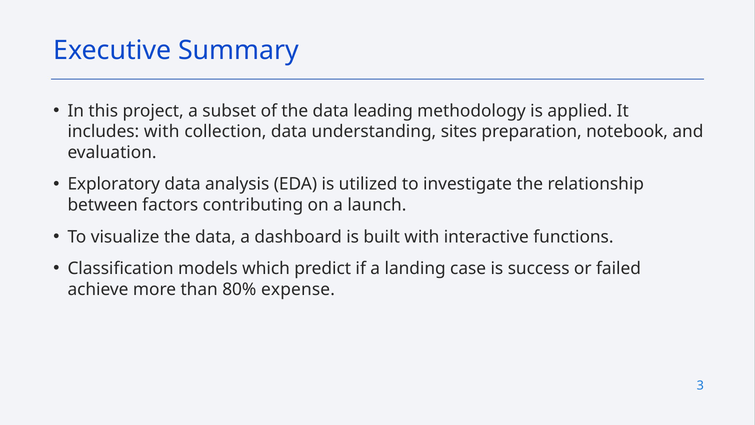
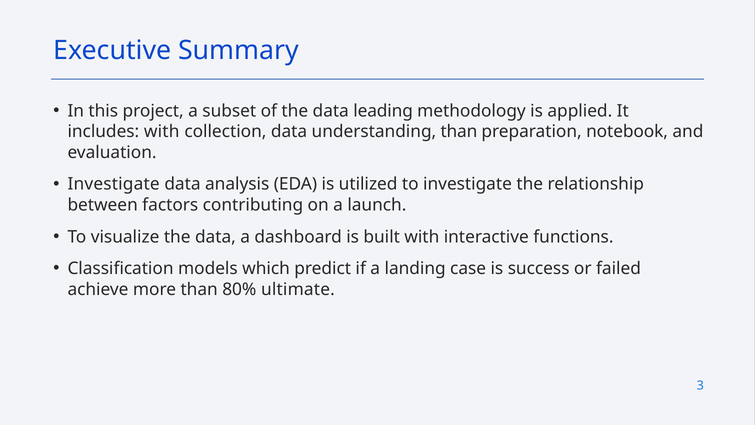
understanding sites: sites -> than
Exploratory at (114, 184): Exploratory -> Investigate
expense: expense -> ultimate
